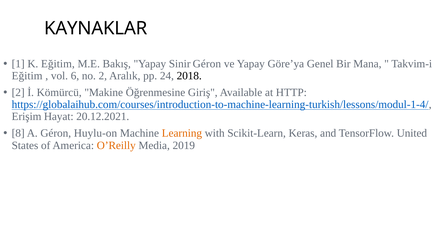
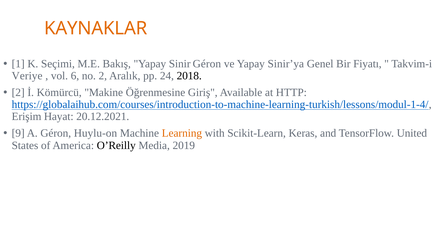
KAYNAKLAR colour: black -> orange
K Eğitim: Eğitim -> Seçimi
Göre’ya: Göre’ya -> Sinir’ya
Mana: Mana -> Fiyatı
Eğitim at (27, 76): Eğitim -> Veriye
8: 8 -> 9
O’Reilly colour: orange -> black
